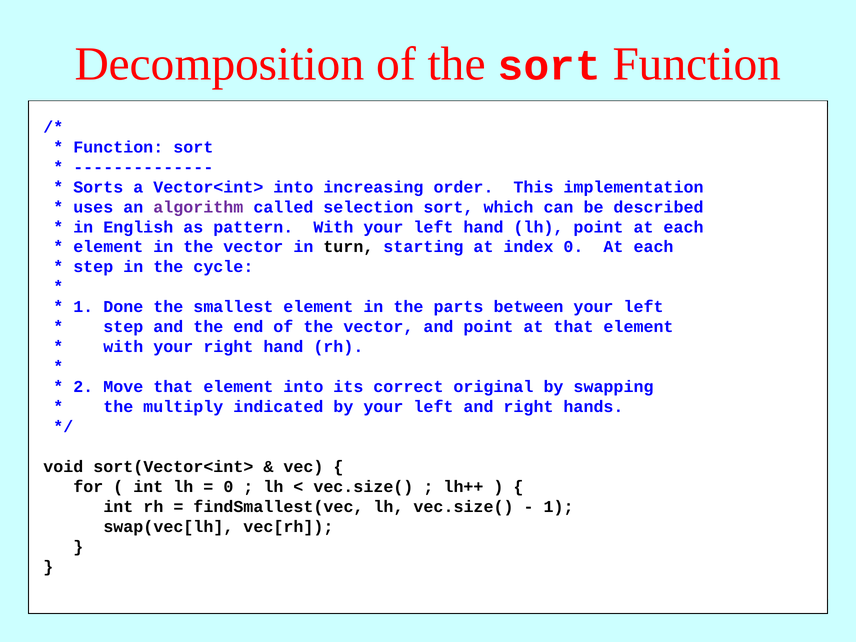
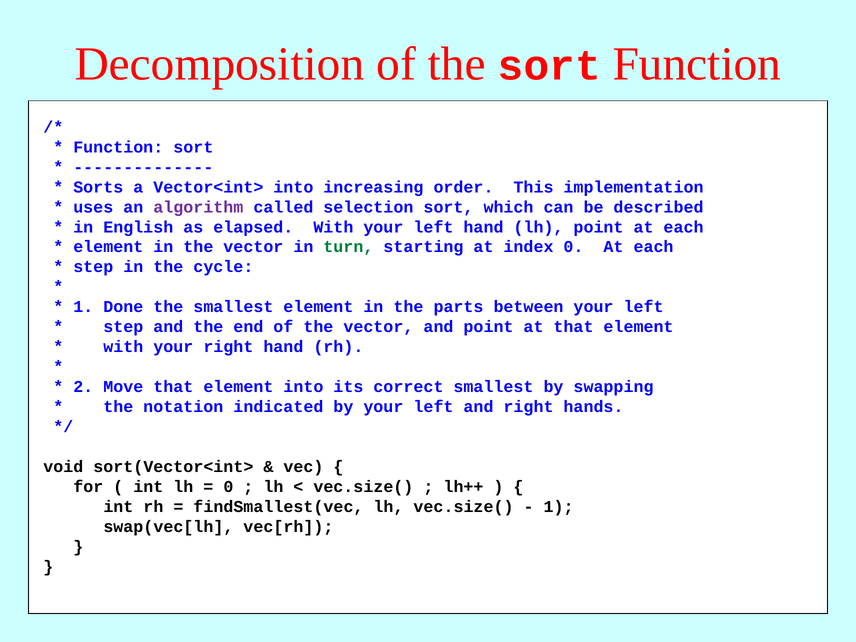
pattern: pattern -> elapsed
turn colour: black -> green
correct original: original -> smallest
multiply: multiply -> notation
